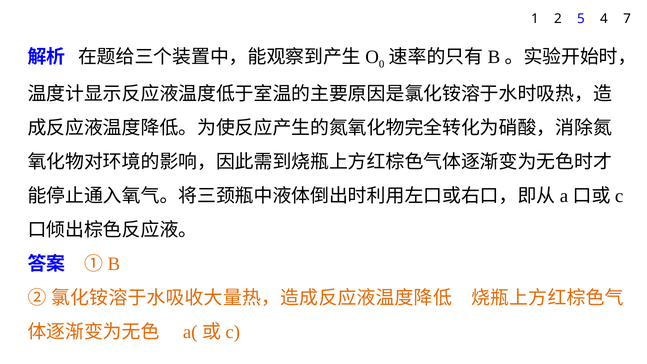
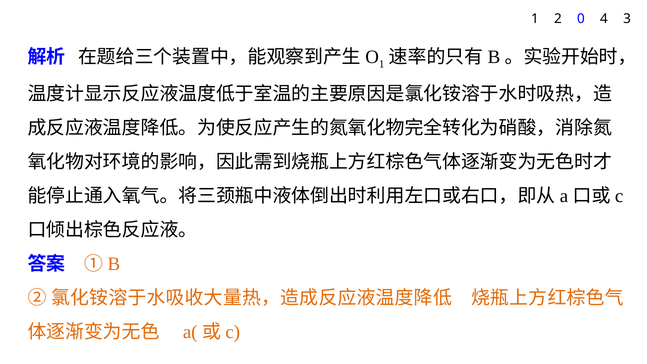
5: 5 -> 0
7: 7 -> 3
0 at (382, 64): 0 -> 1
